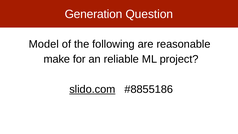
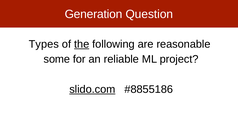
Model: Model -> Types
the underline: none -> present
make: make -> some
